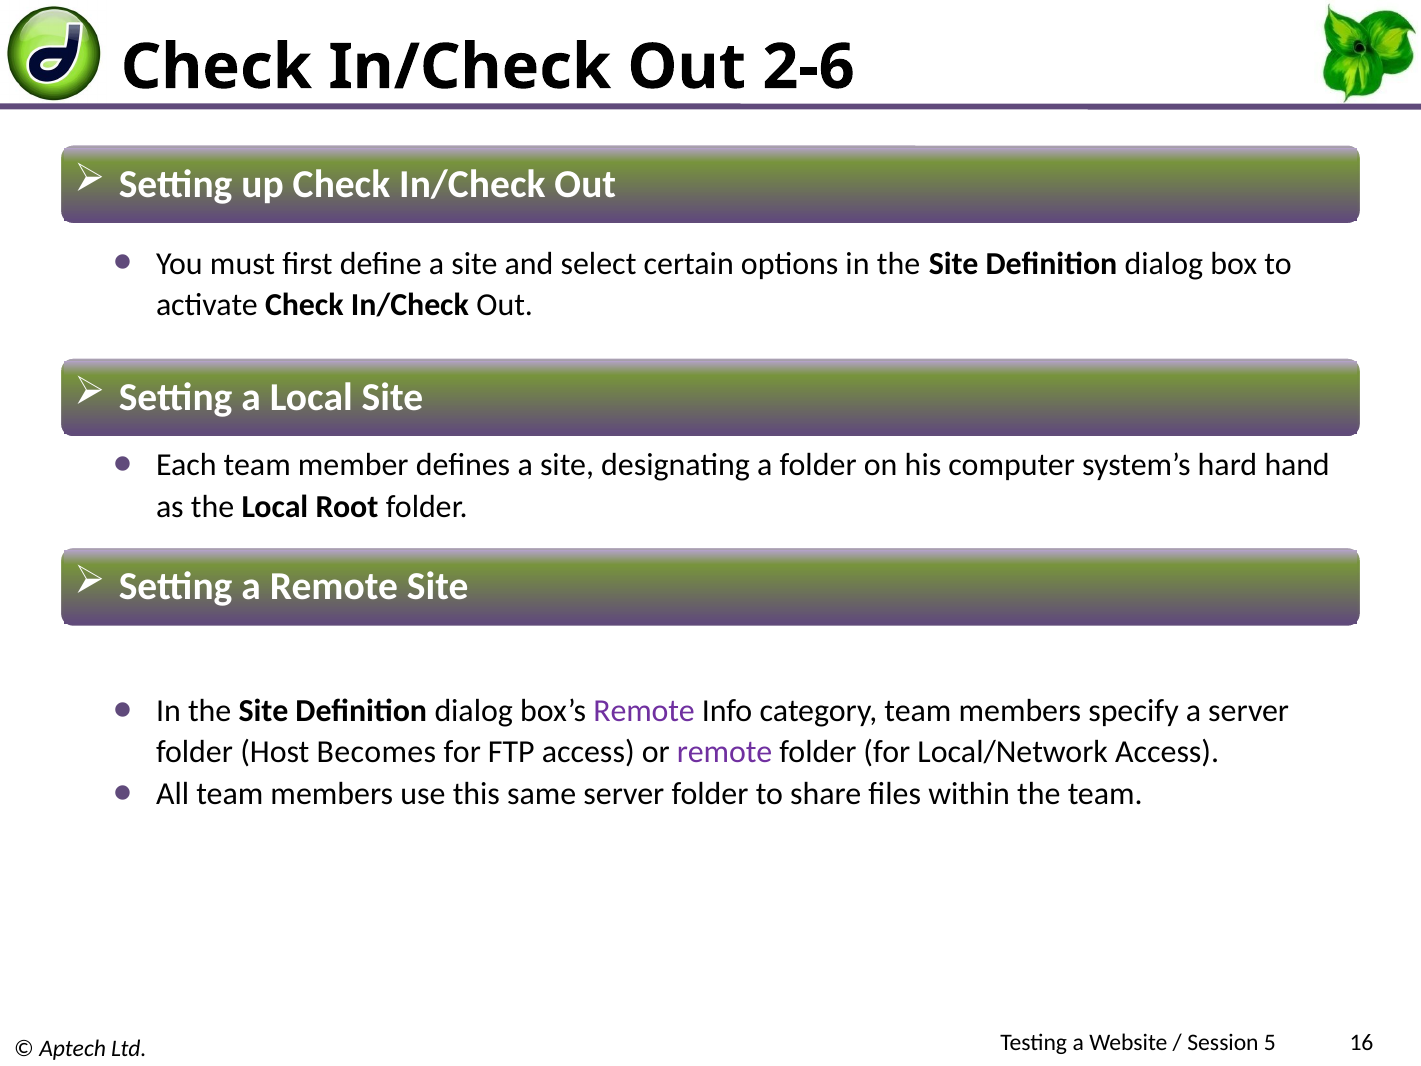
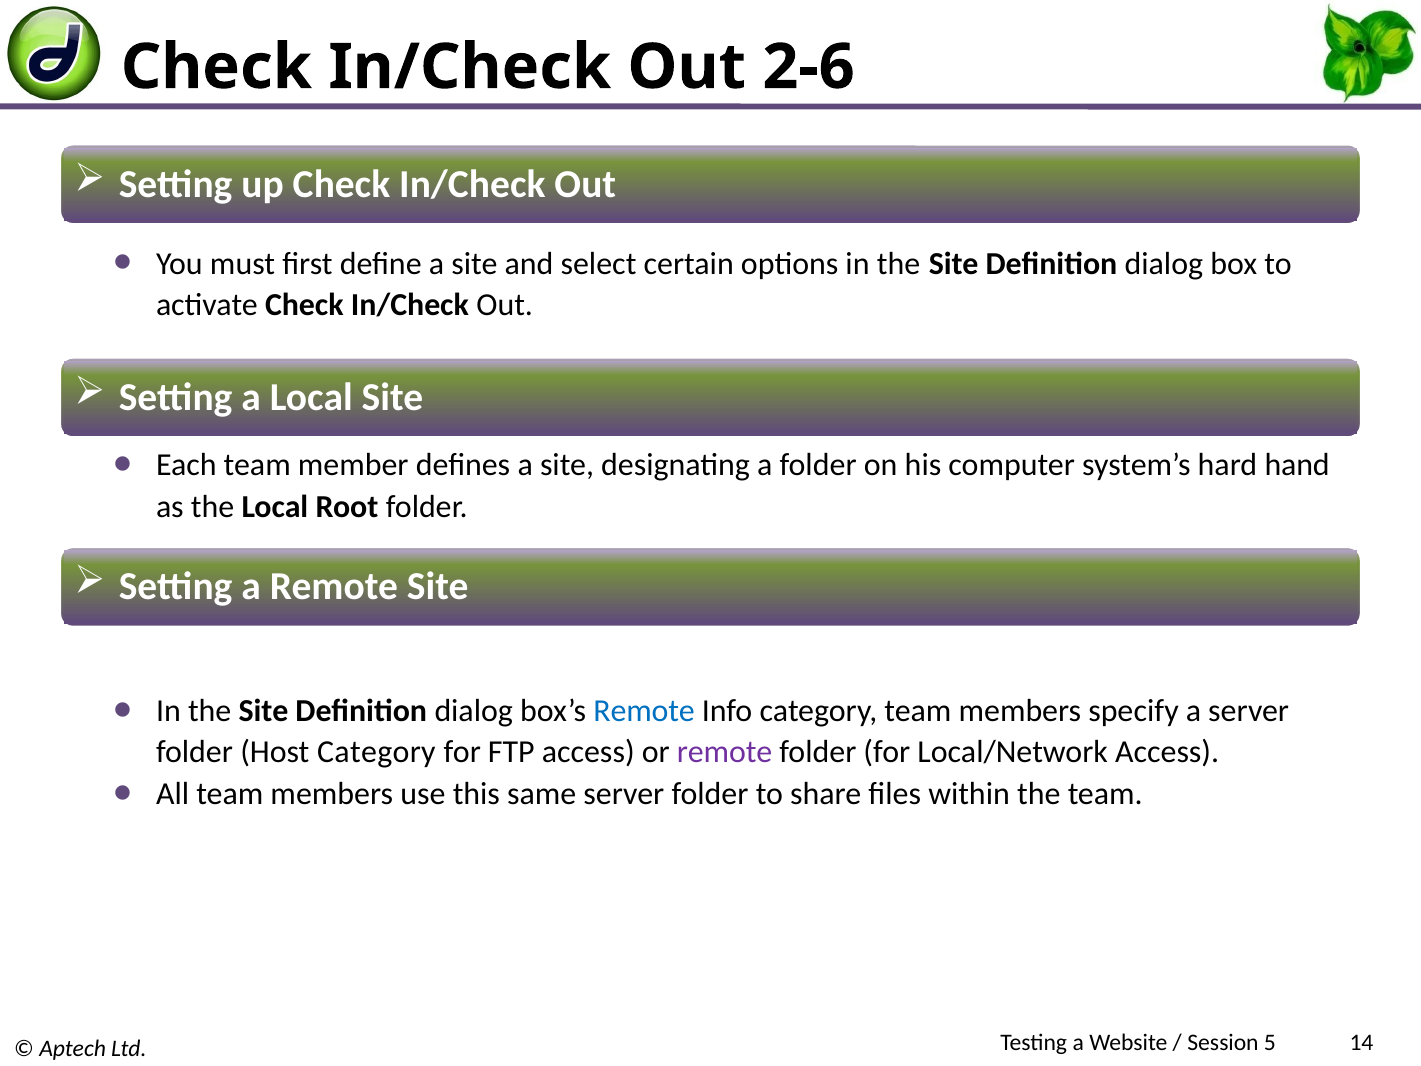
Remote at (644, 711) colour: purple -> blue
Host Becomes: Becomes -> Category
16: 16 -> 14
